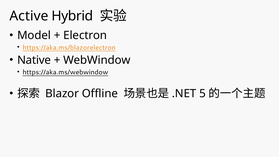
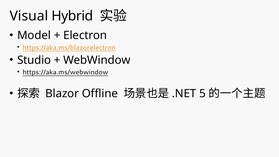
Active: Active -> Visual
Native: Native -> Studio
